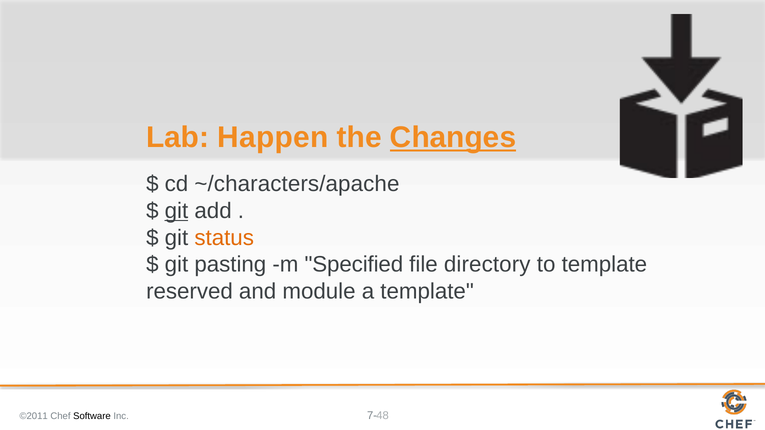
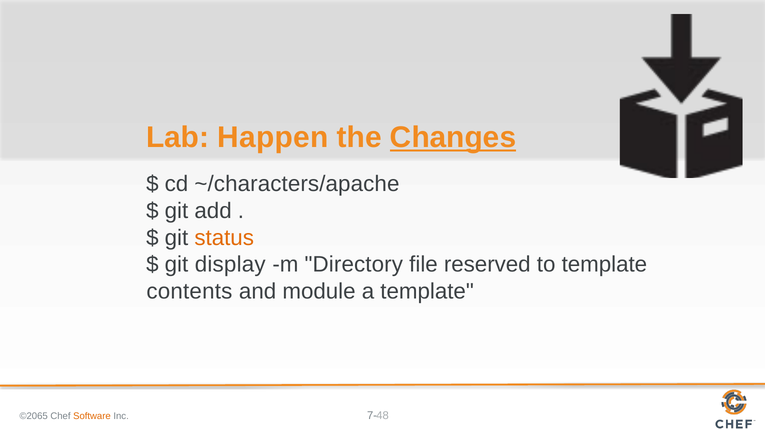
git at (176, 211) underline: present -> none
pasting: pasting -> display
Specified: Specified -> Directory
directory: directory -> reserved
reserved: reserved -> contents
©2011: ©2011 -> ©2065
Software colour: black -> orange
